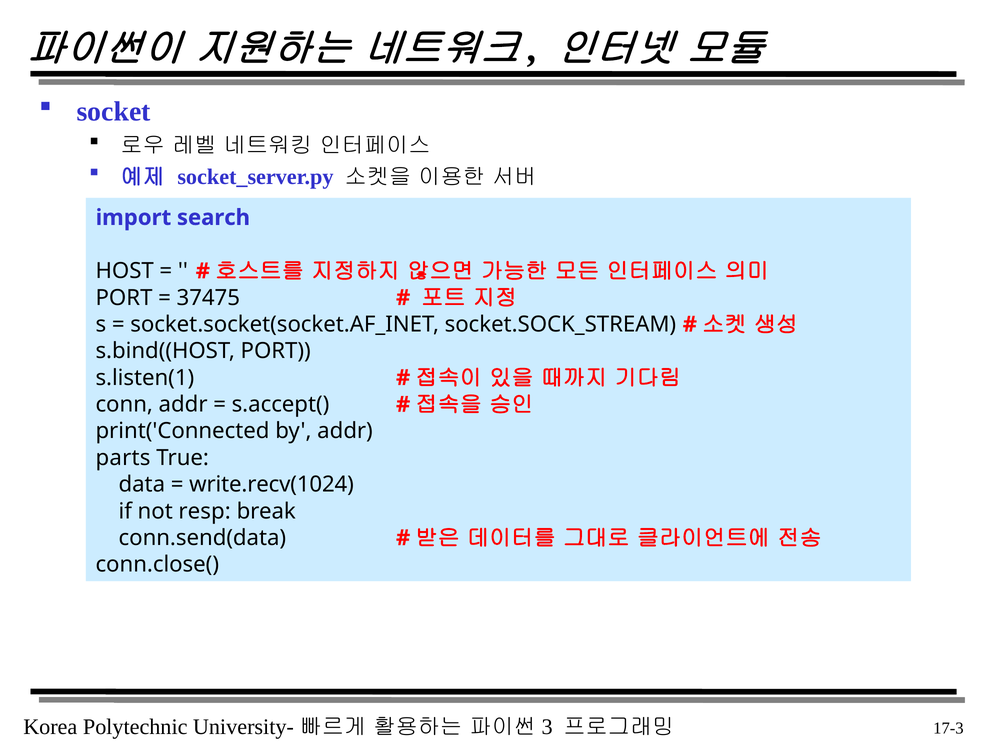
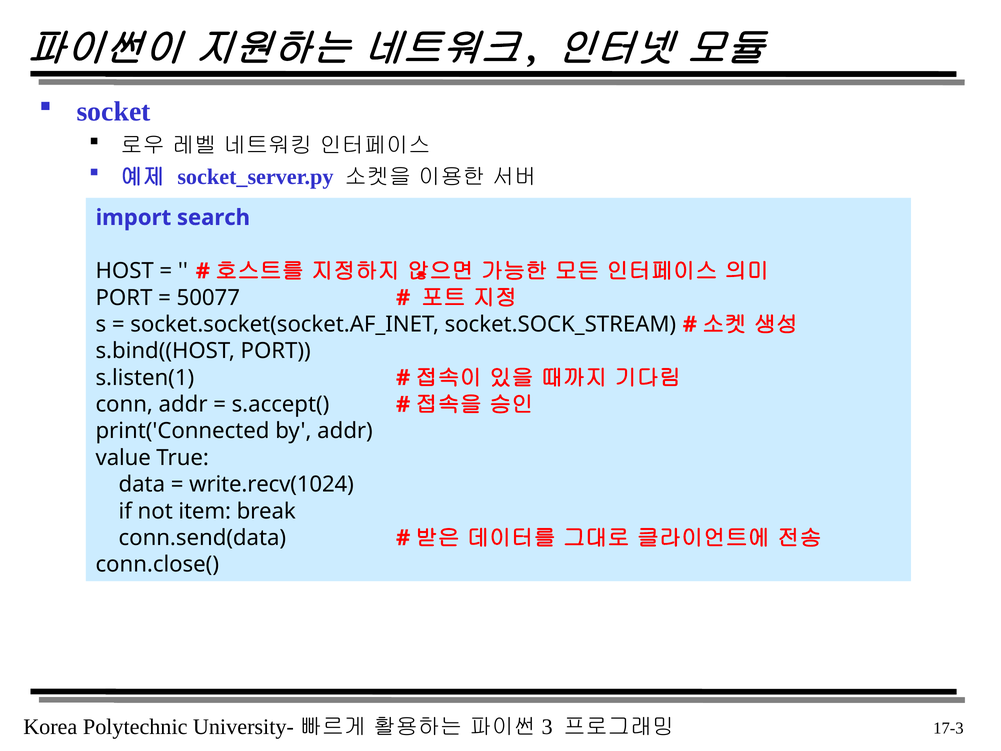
37475: 37475 -> 50077
parts: parts -> value
resp: resp -> item
